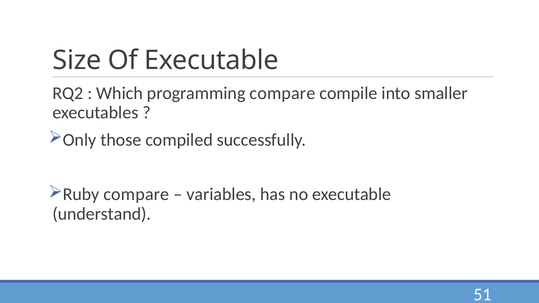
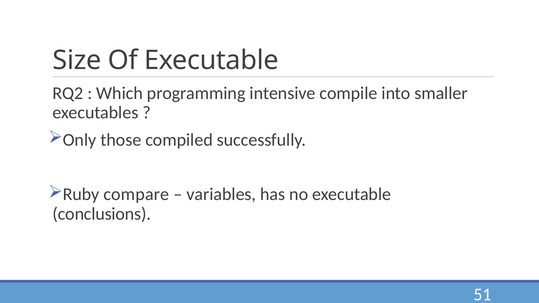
programming compare: compare -> intensive
understand: understand -> conclusions
